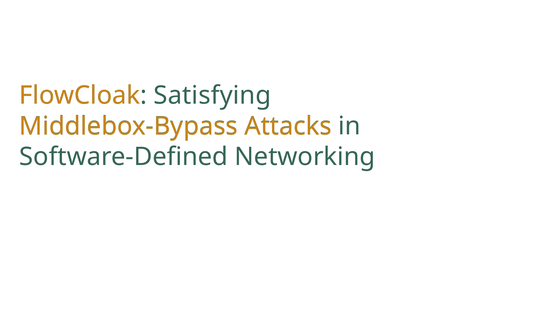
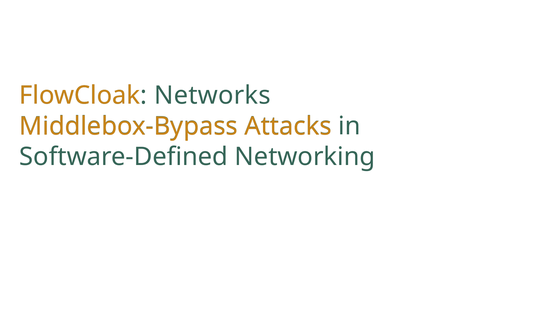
Satisfying: Satisfying -> Networks
